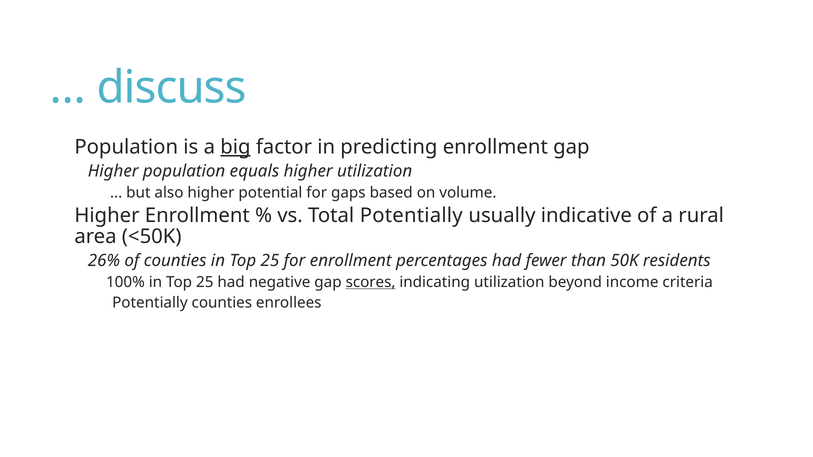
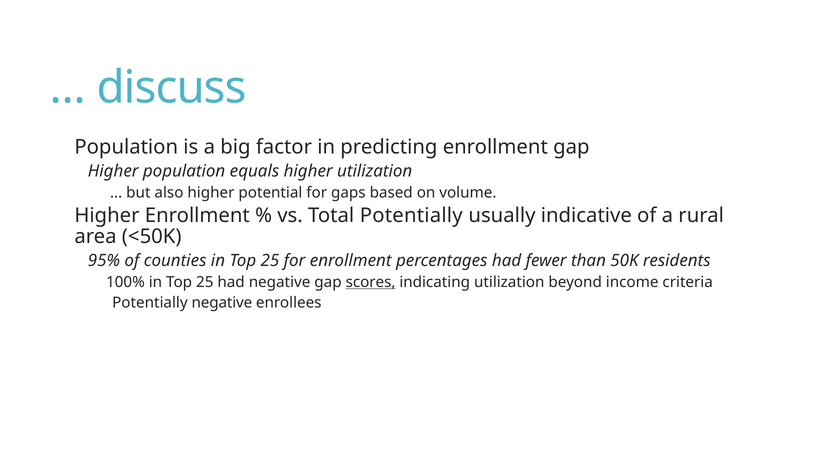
big underline: present -> none
26%: 26% -> 95%
Potentially counties: counties -> negative
